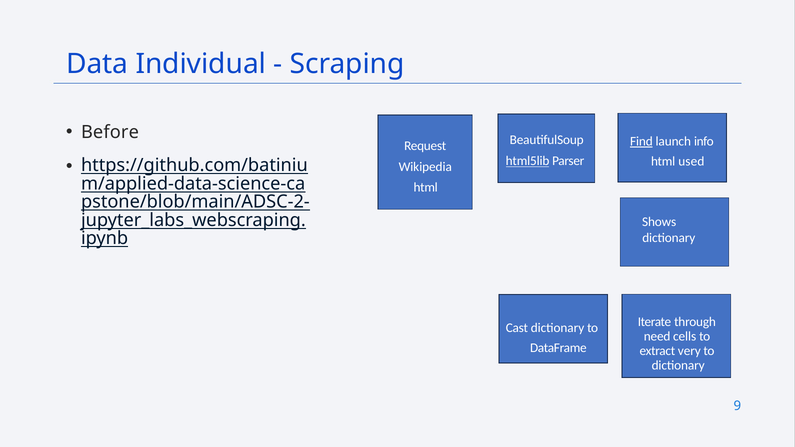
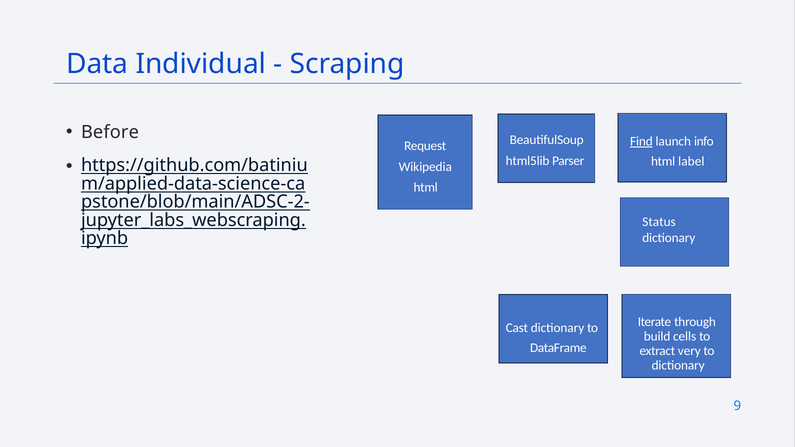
html5lib underline: present -> none
used: used -> label
Shows: Shows -> Status
need: need -> build
